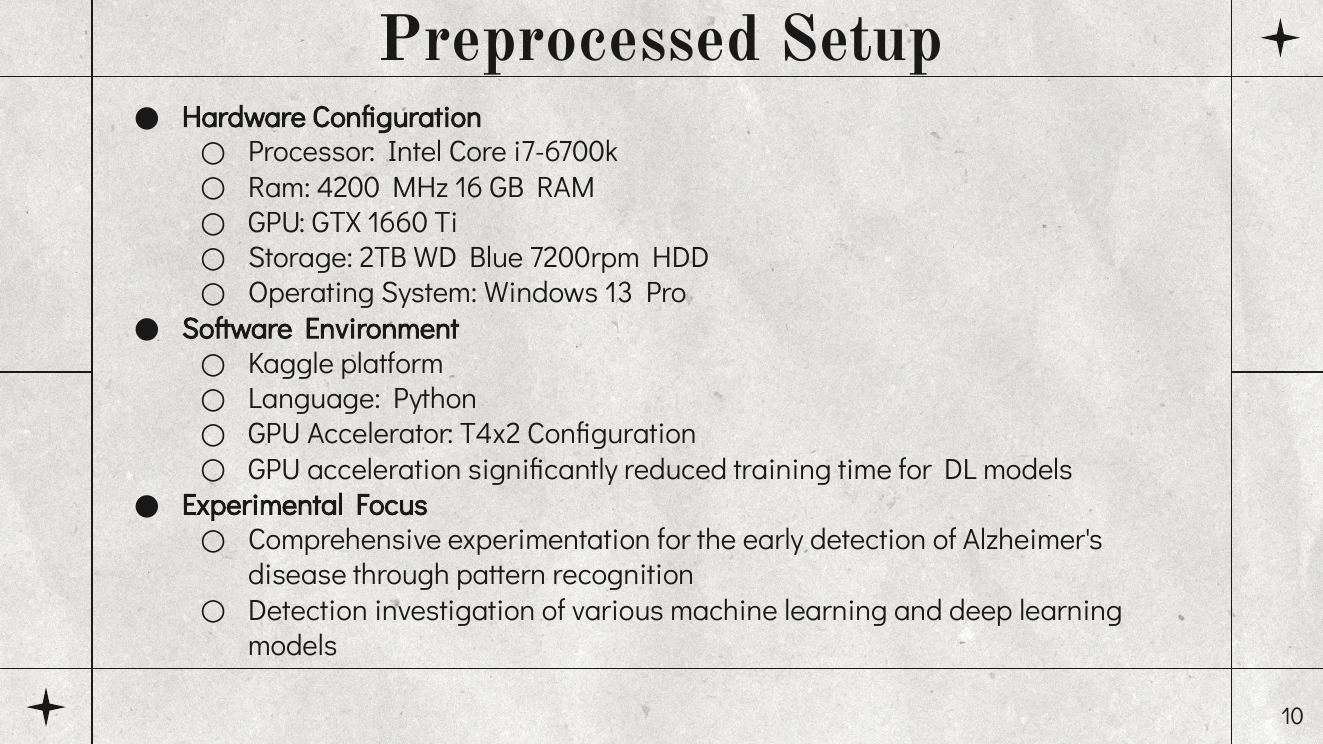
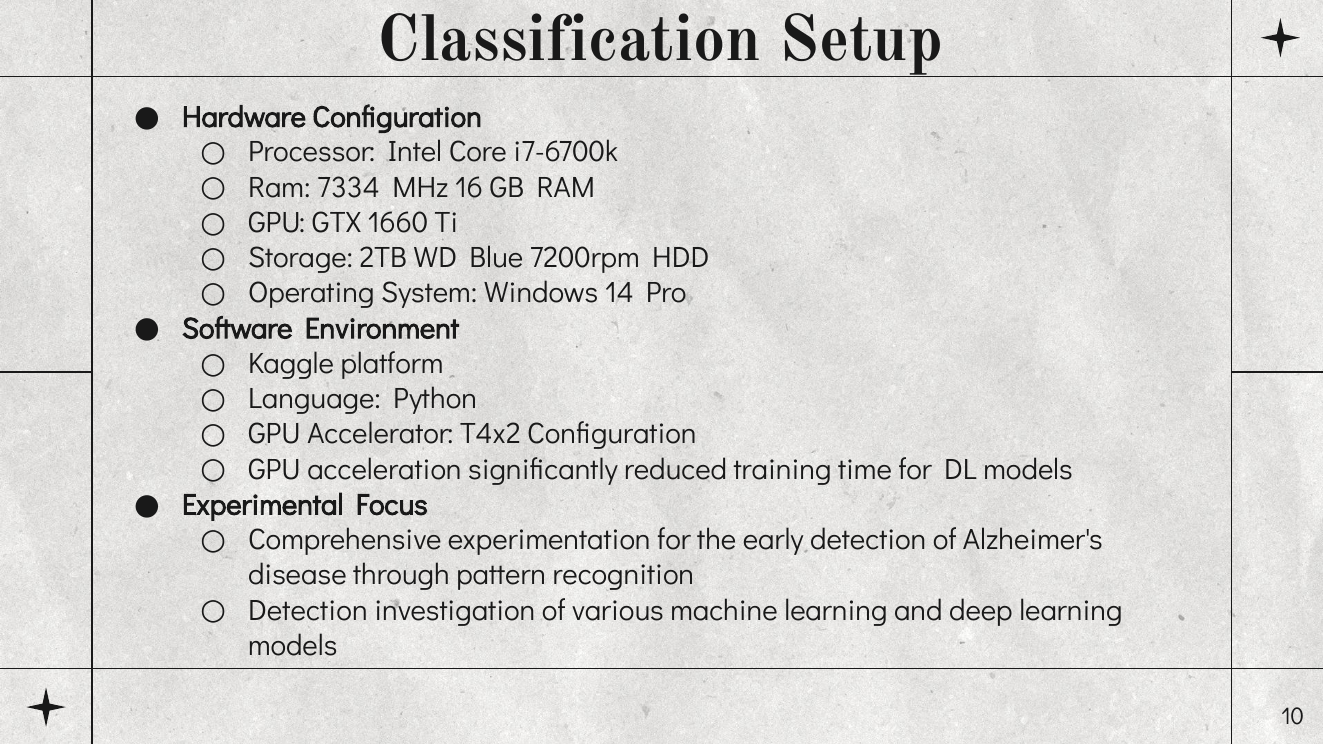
Preprocessed: Preprocessed -> Classification
4200: 4200 -> 7334
13: 13 -> 14
